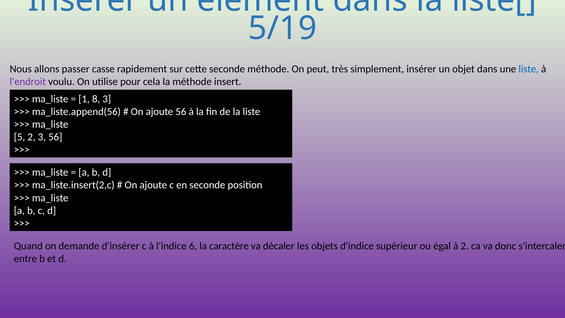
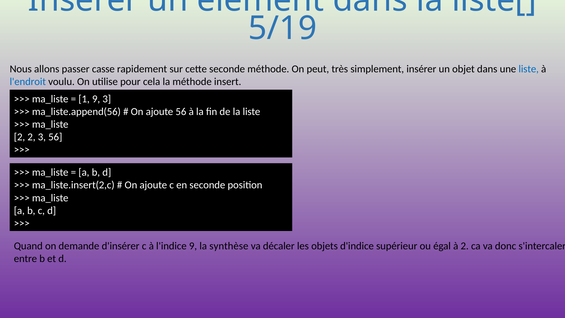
l'endroit colour: purple -> blue
1 8: 8 -> 9
5 at (19, 137): 5 -> 2
l'indice 6: 6 -> 9
caractère: caractère -> synthèse
